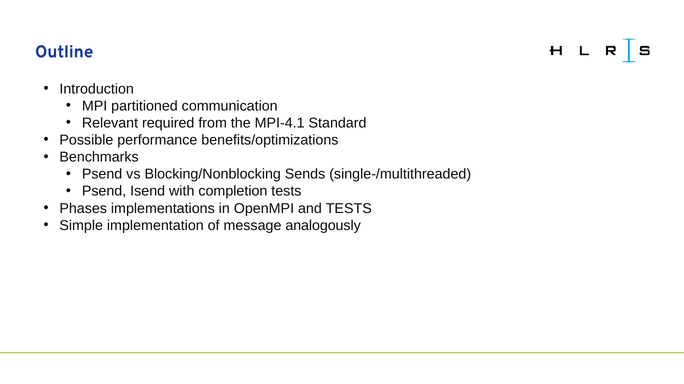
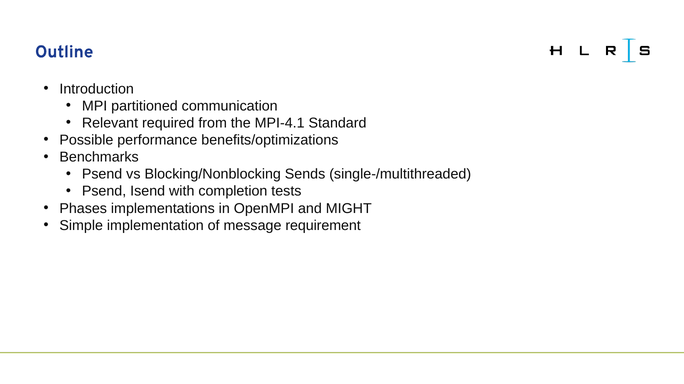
and TESTS: TESTS -> MIGHT
analogously: analogously -> requirement
